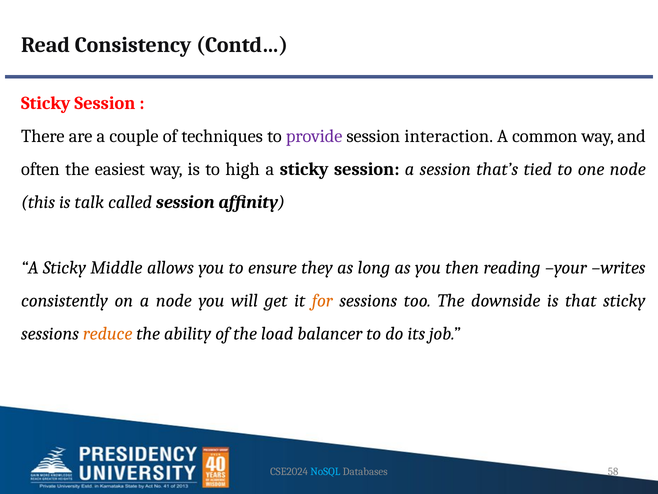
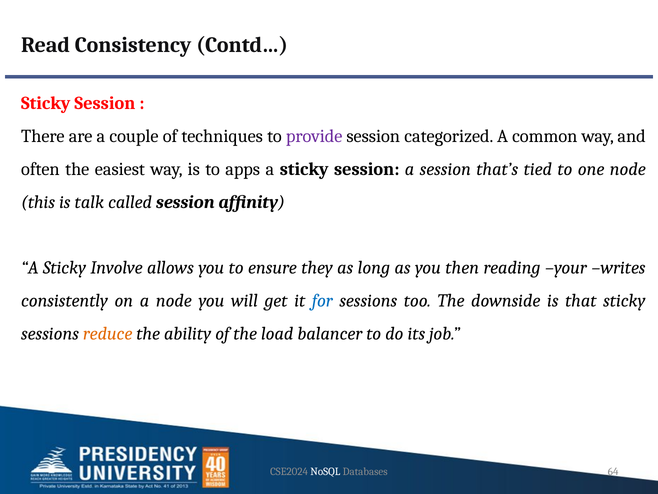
interaction: interaction -> categorized
high: high -> apps
Middle: Middle -> Involve
for colour: orange -> blue
NoSQL colour: light blue -> white
58: 58 -> 64
